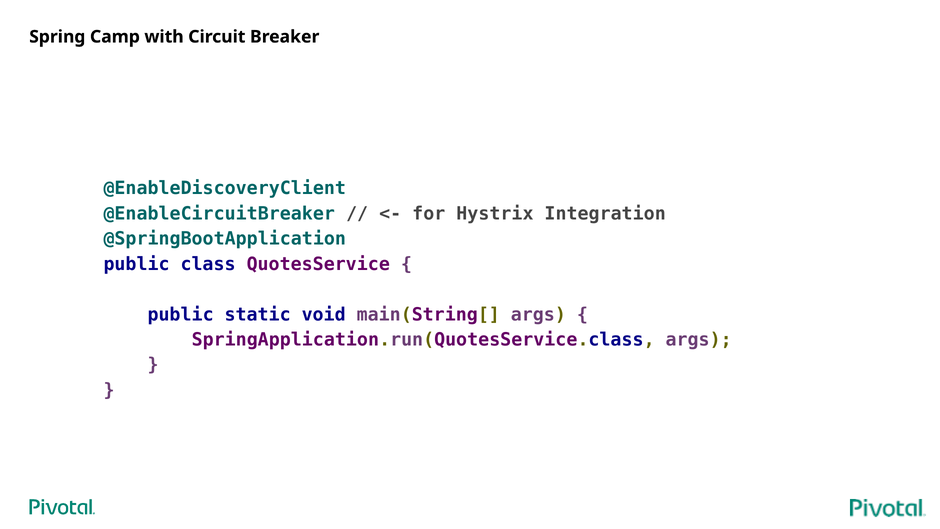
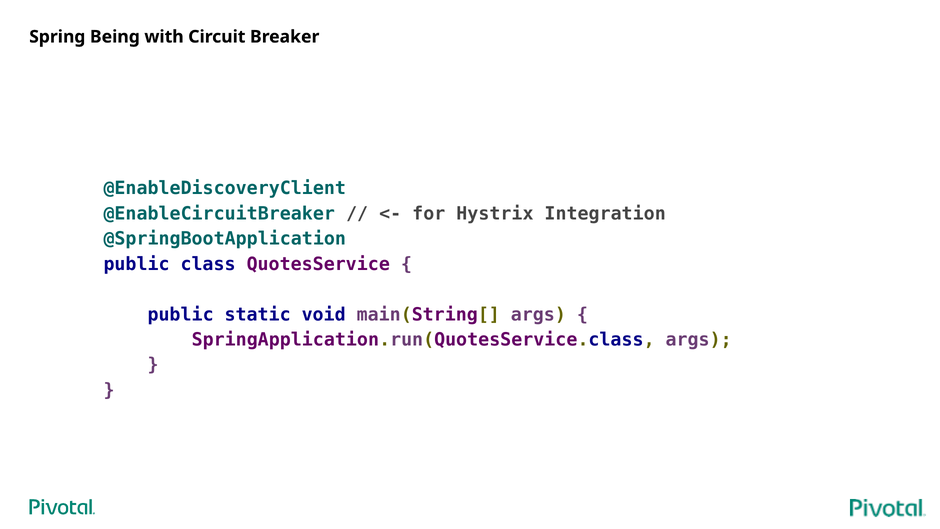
Camp: Camp -> Being
